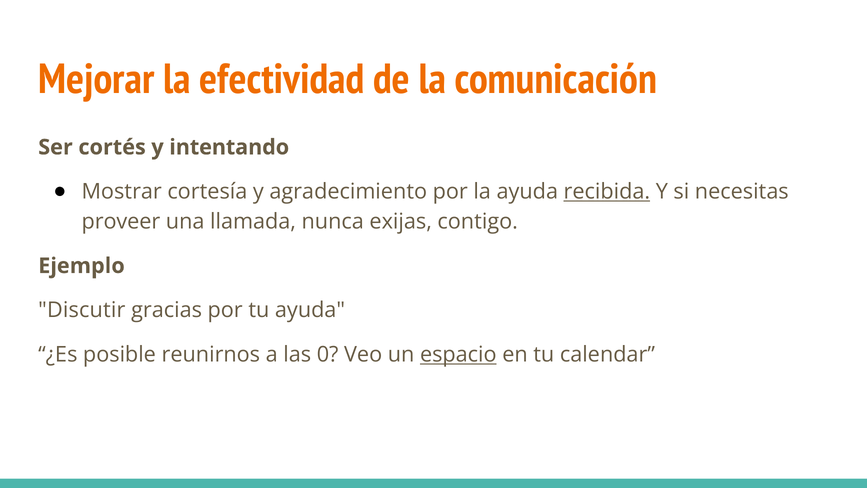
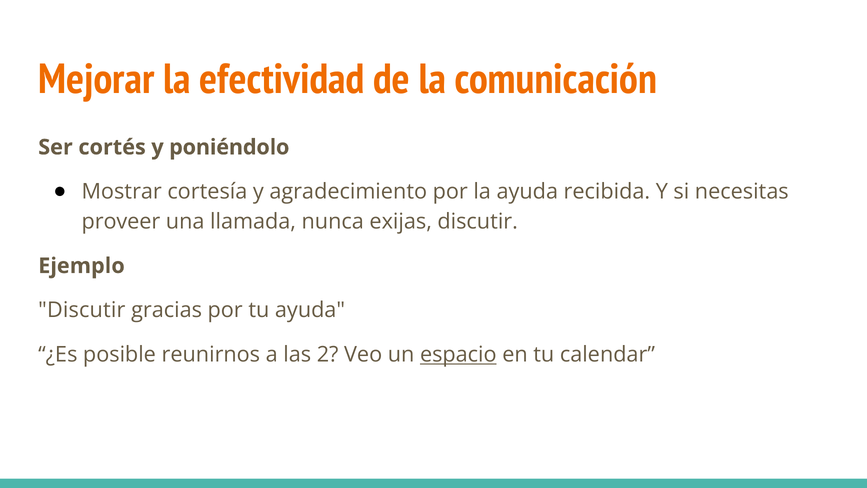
intentando: intentando -> poniéndolo
recibida underline: present -> none
exijas contigo: contigo -> discutir
0: 0 -> 2
